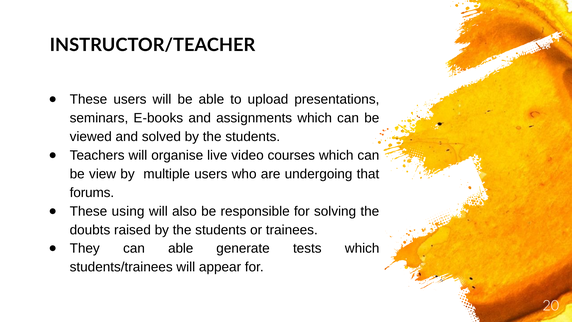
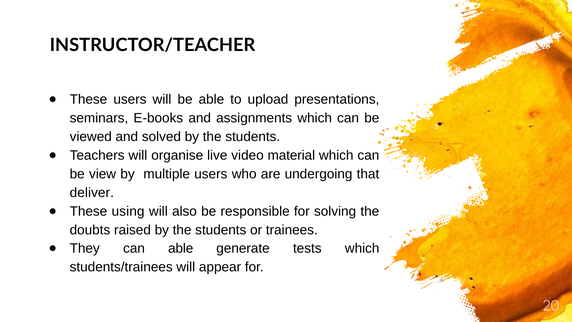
courses: courses -> material
forums: forums -> deliver
